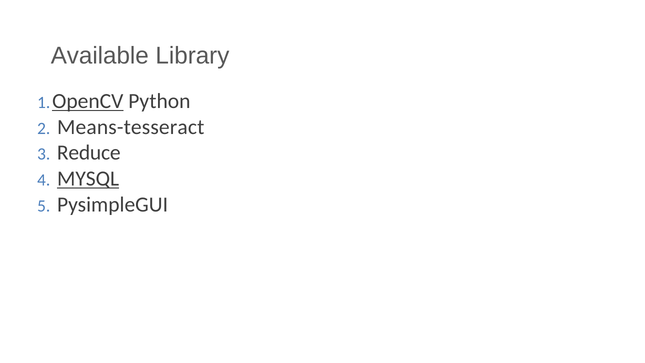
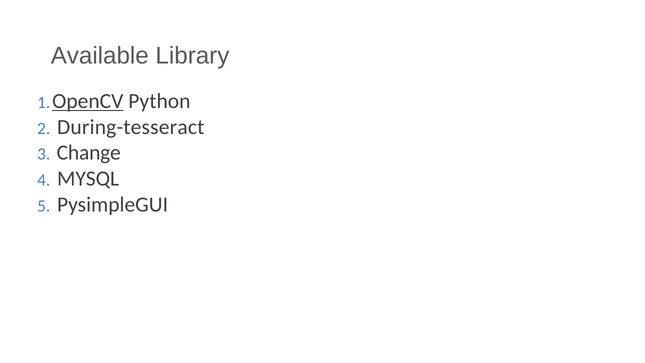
Means-tesseract: Means-tesseract -> During-tesseract
Reduce: Reduce -> Change
MYSQL underline: present -> none
